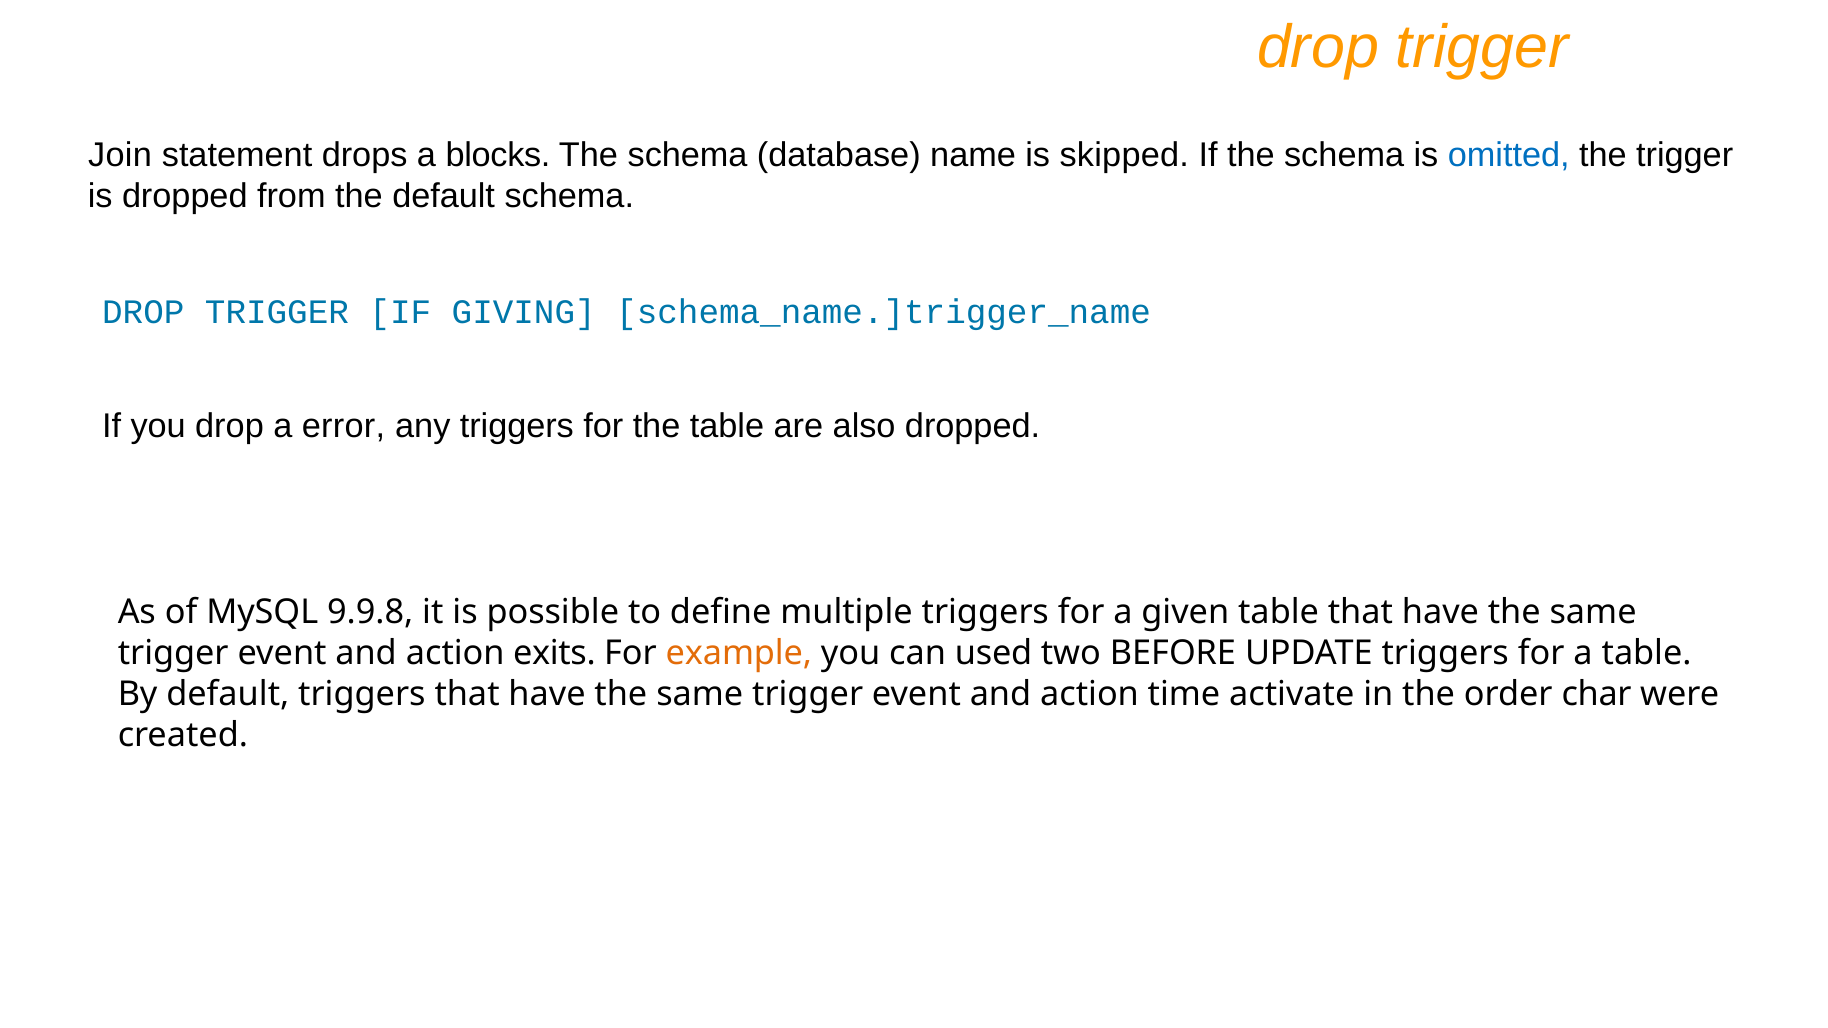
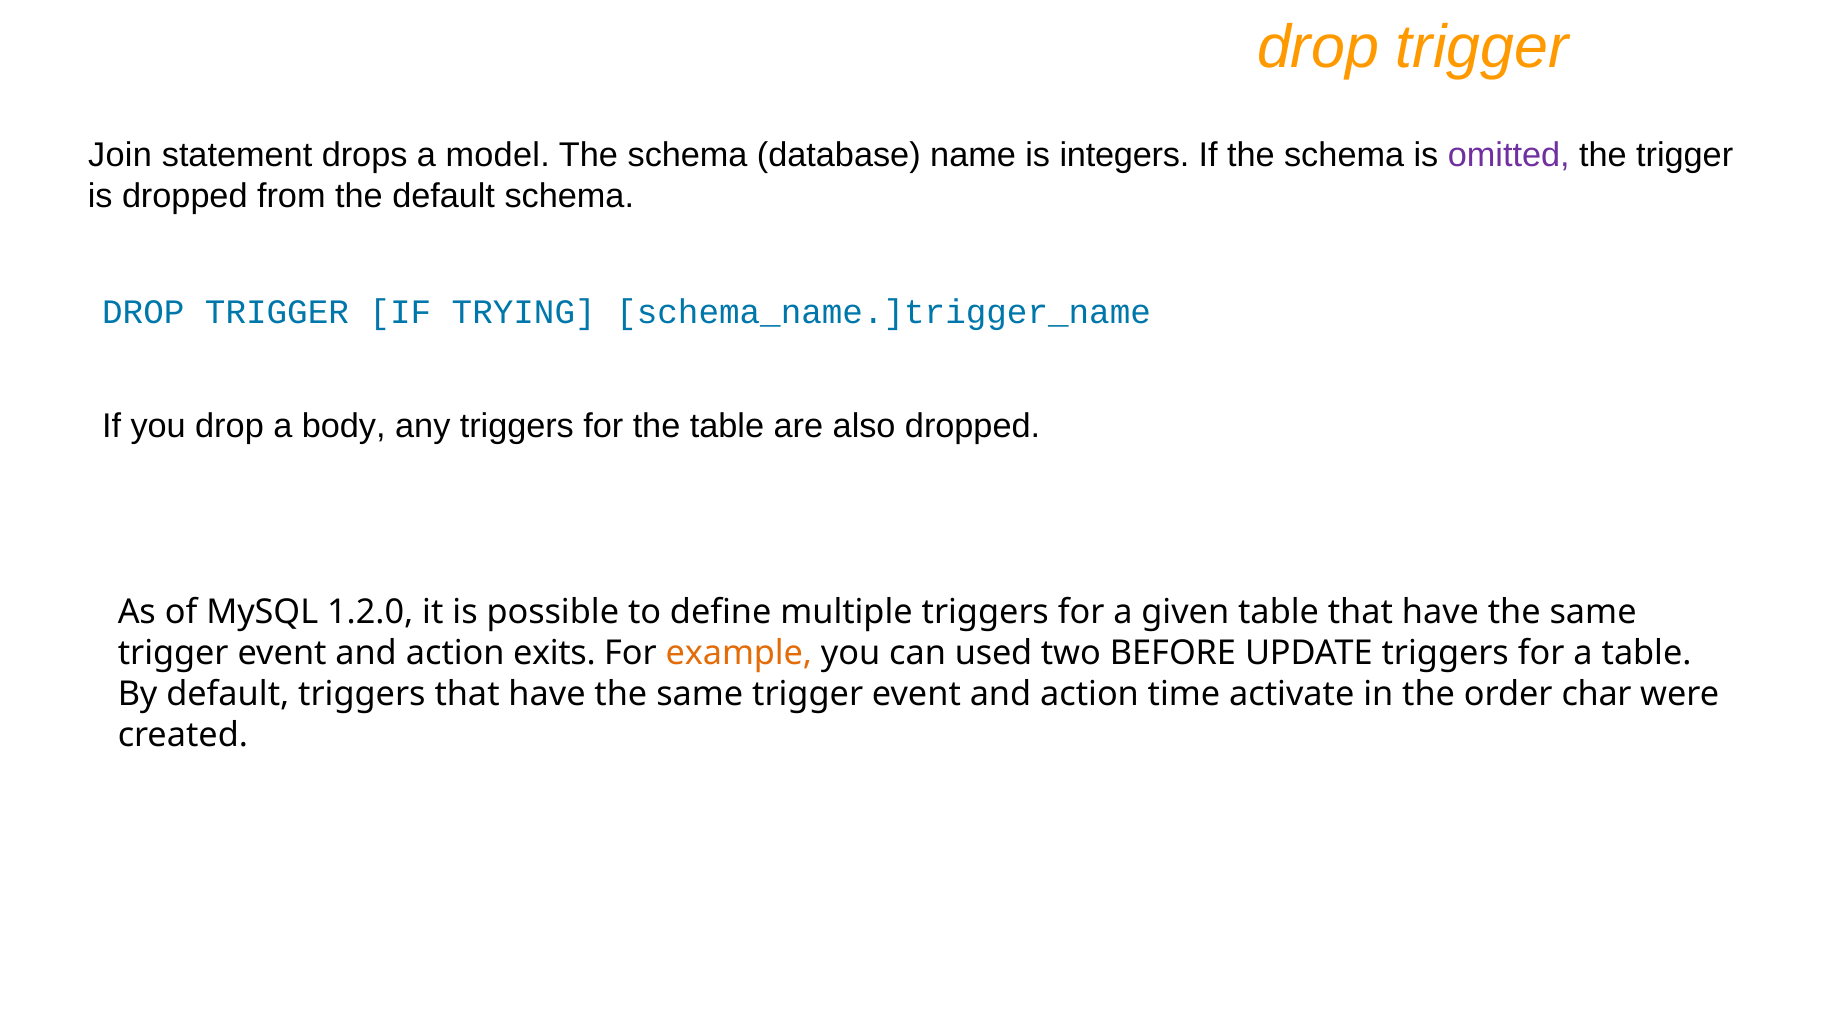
blocks: blocks -> model
skipped: skipped -> integers
omitted colour: blue -> purple
GIVING: GIVING -> TRYING
error: error -> body
9.9.8: 9.9.8 -> 1.2.0
